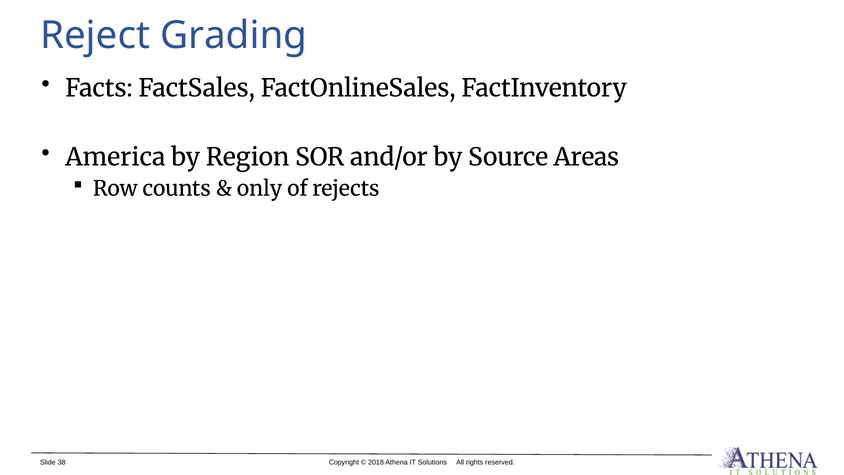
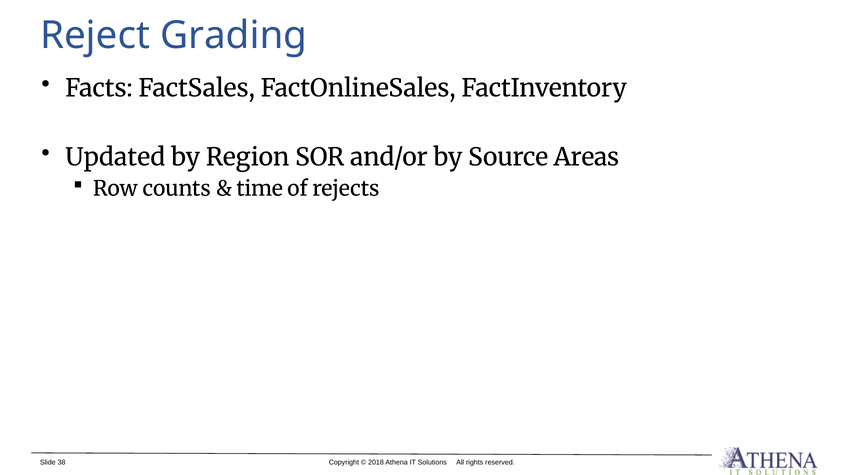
America: America -> Updated
only: only -> time
